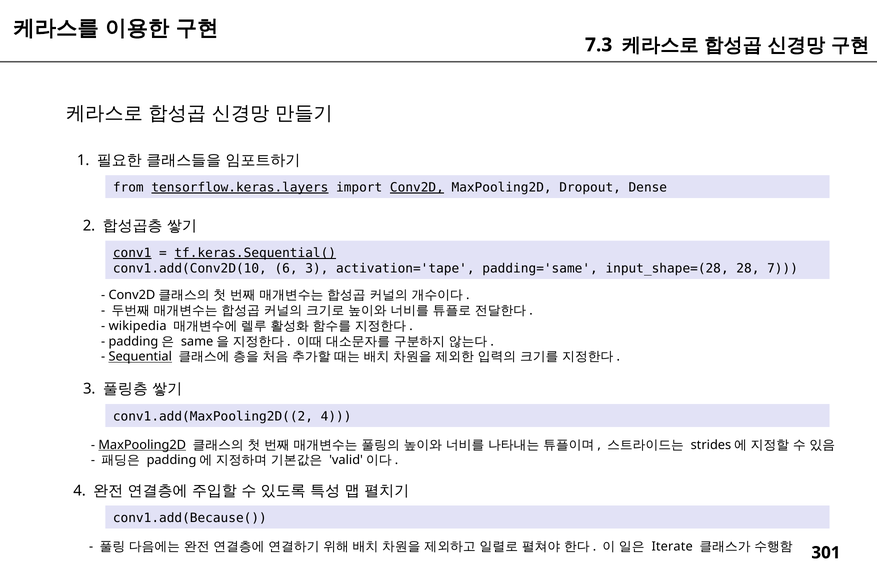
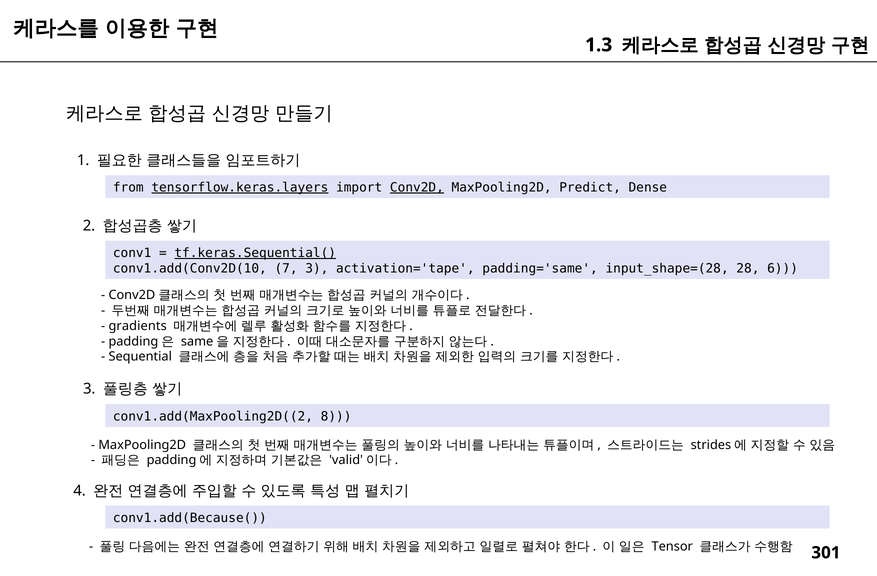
7.3: 7.3 -> 1.3
Dropout: Dropout -> Predict
conv1 underline: present -> none
6: 6 -> 7
7: 7 -> 6
wikipedia: wikipedia -> gradients
Sequential underline: present -> none
conv1.add(MaxPooling2D((2 4: 4 -> 8
MaxPooling2D at (142, 445) underline: present -> none
Iterate: Iterate -> Tensor
